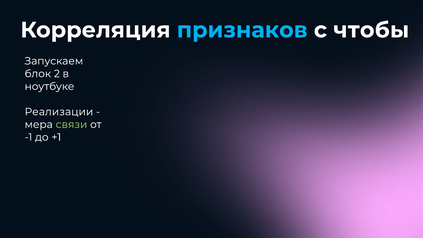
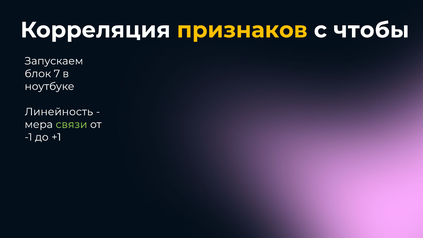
признаков colour: light blue -> yellow
2: 2 -> 7
Реализации: Реализации -> Линейность
